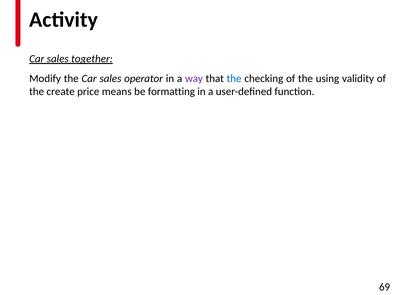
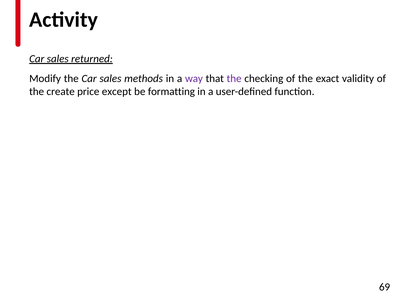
together: together -> returned
operator: operator -> methods
the at (234, 79) colour: blue -> purple
using: using -> exact
means: means -> except
